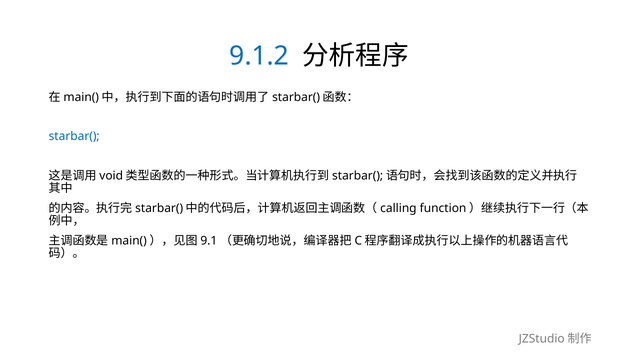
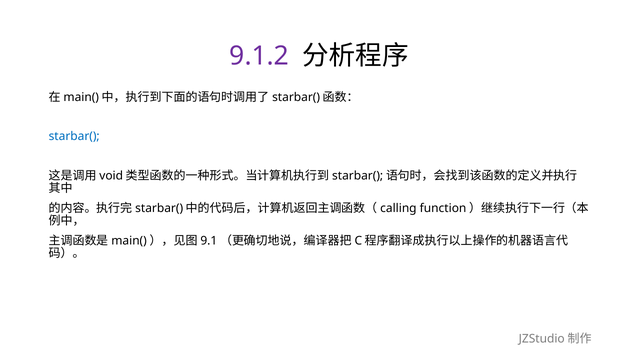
9.1.2 colour: blue -> purple
